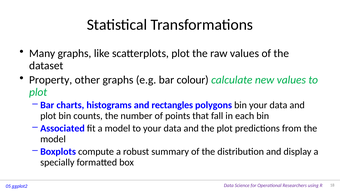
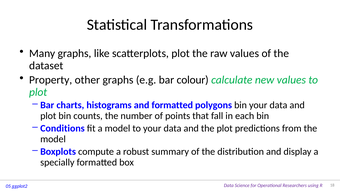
and rectangles: rectangles -> formatted
Associated: Associated -> Conditions
